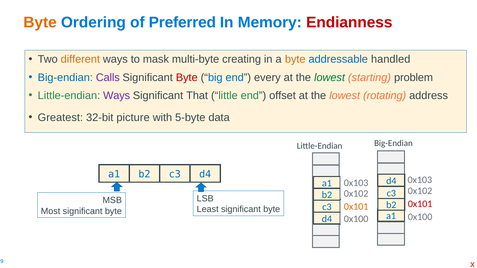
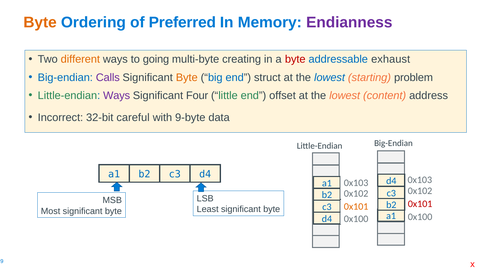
Endianness colour: red -> purple
mask: mask -> going
byte at (295, 59) colour: orange -> red
handled: handled -> exhaust
Byte at (187, 78) colour: red -> orange
every: every -> struct
lowest at (330, 78) colour: green -> blue
That: That -> Four
rotating: rotating -> content
Greatest: Greatest -> Incorrect
picture: picture -> careful
5-byte: 5-byte -> 9-byte
